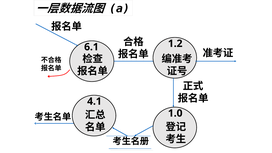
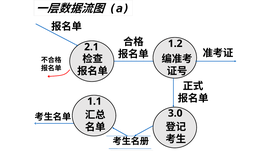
6.1: 6.1 -> 2.1
4.1: 4.1 -> 1.1
1.0: 1.0 -> 3.0
